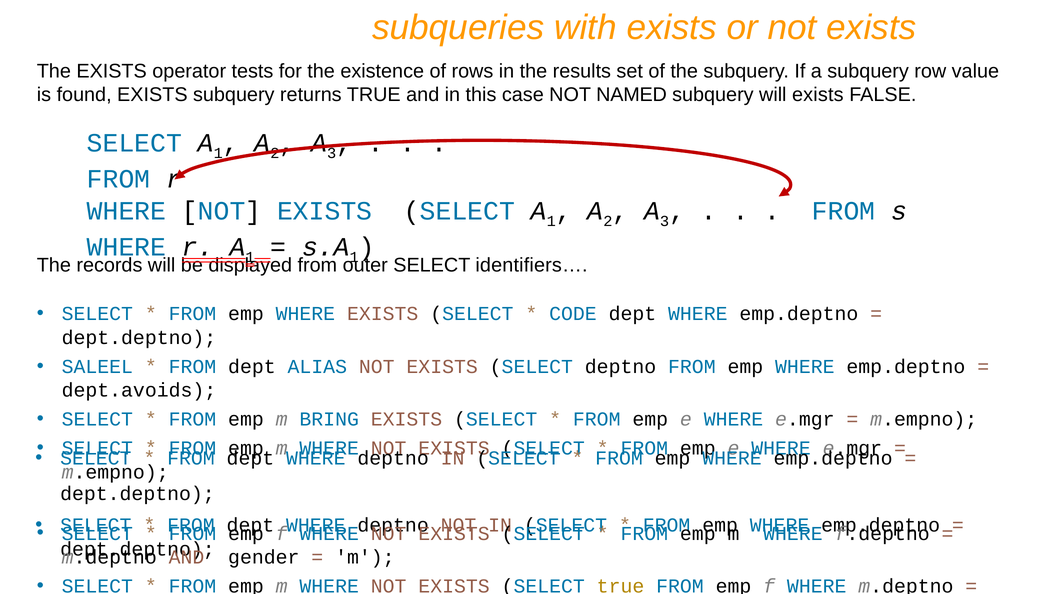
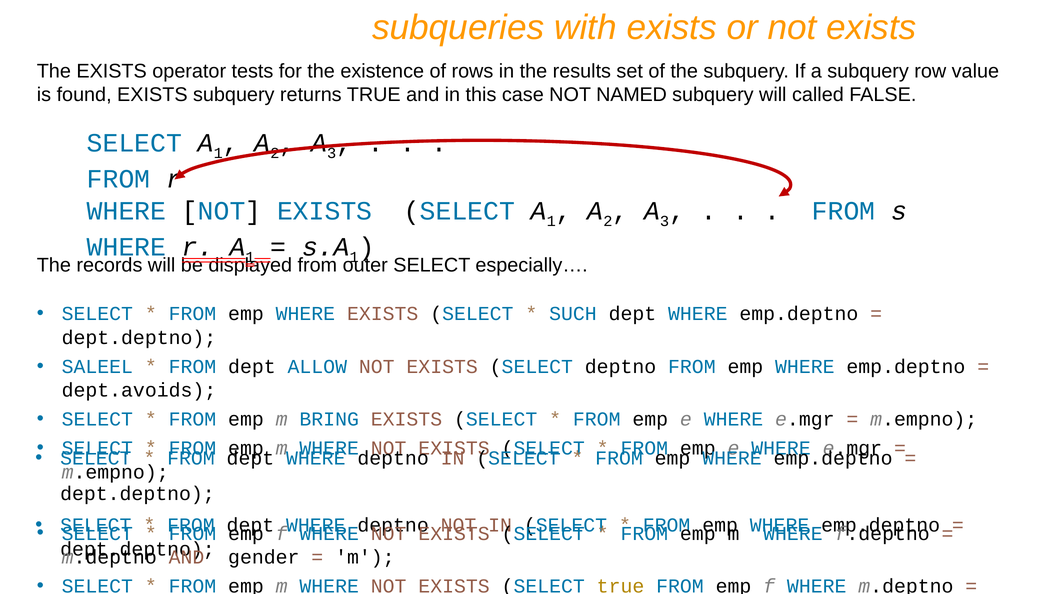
will exists: exists -> called
identifiers…: identifiers… -> especially…
CODE: CODE -> SUCH
ALIAS: ALIAS -> ALLOW
